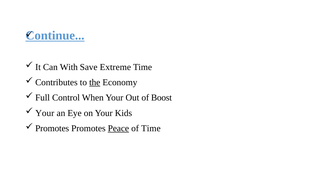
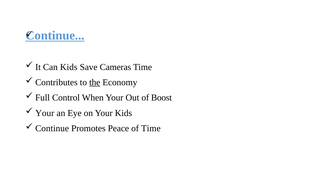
Can With: With -> Kids
Extreme: Extreme -> Cameras
Promotes at (52, 128): Promotes -> Continue
Peace underline: present -> none
